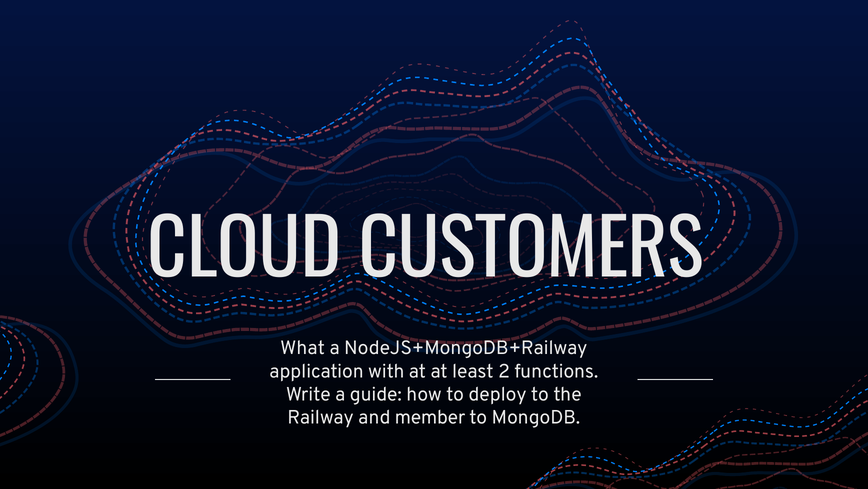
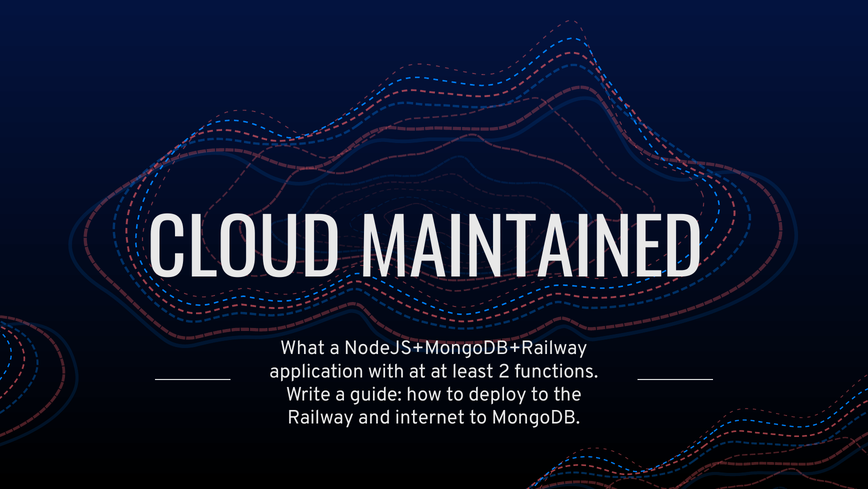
CUSTOMERS: CUSTOMERS -> MAINTAINED
member: member -> internet
